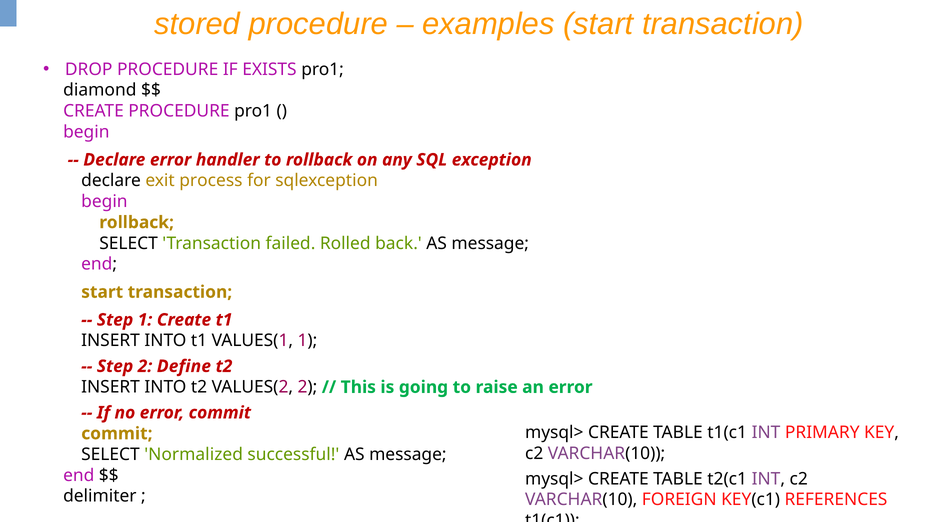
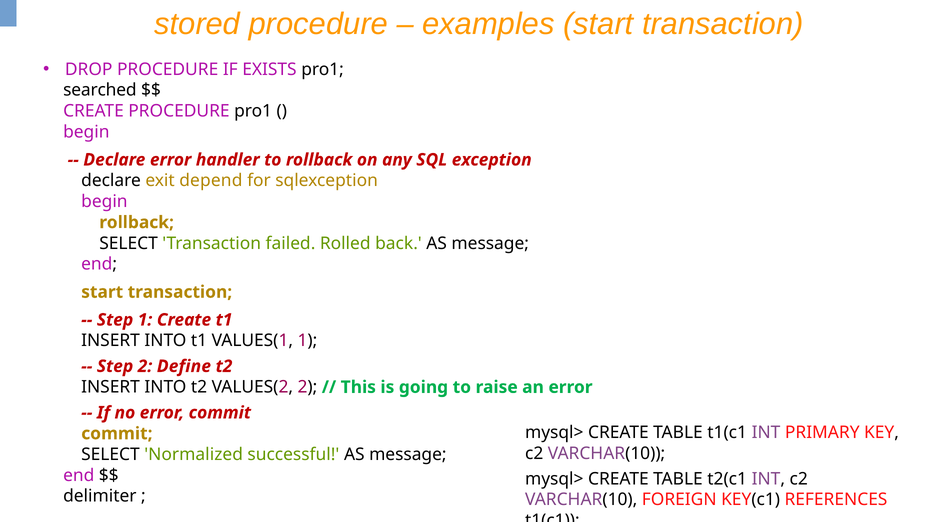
diamond: diamond -> searched
process: process -> depend
